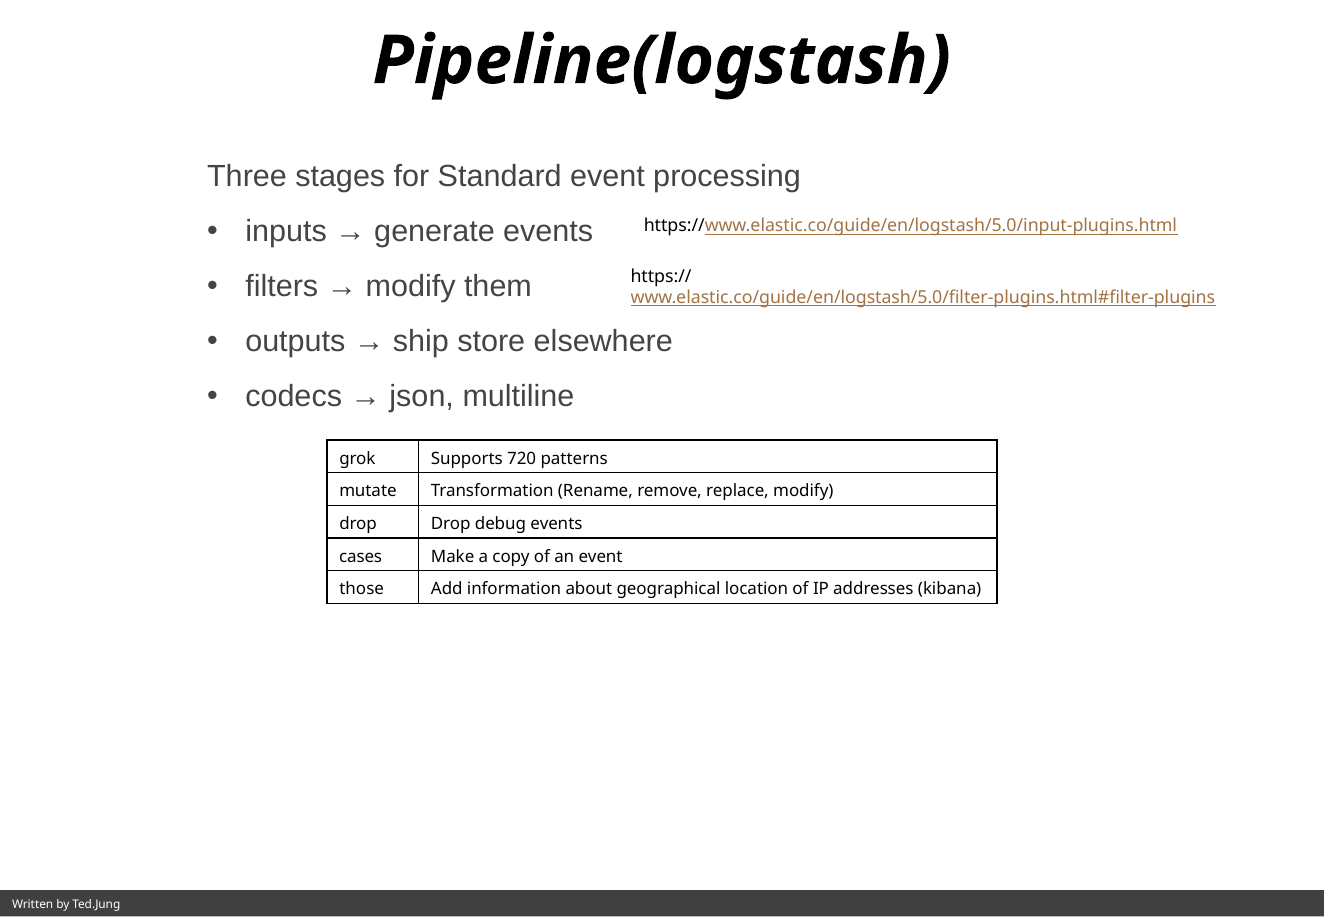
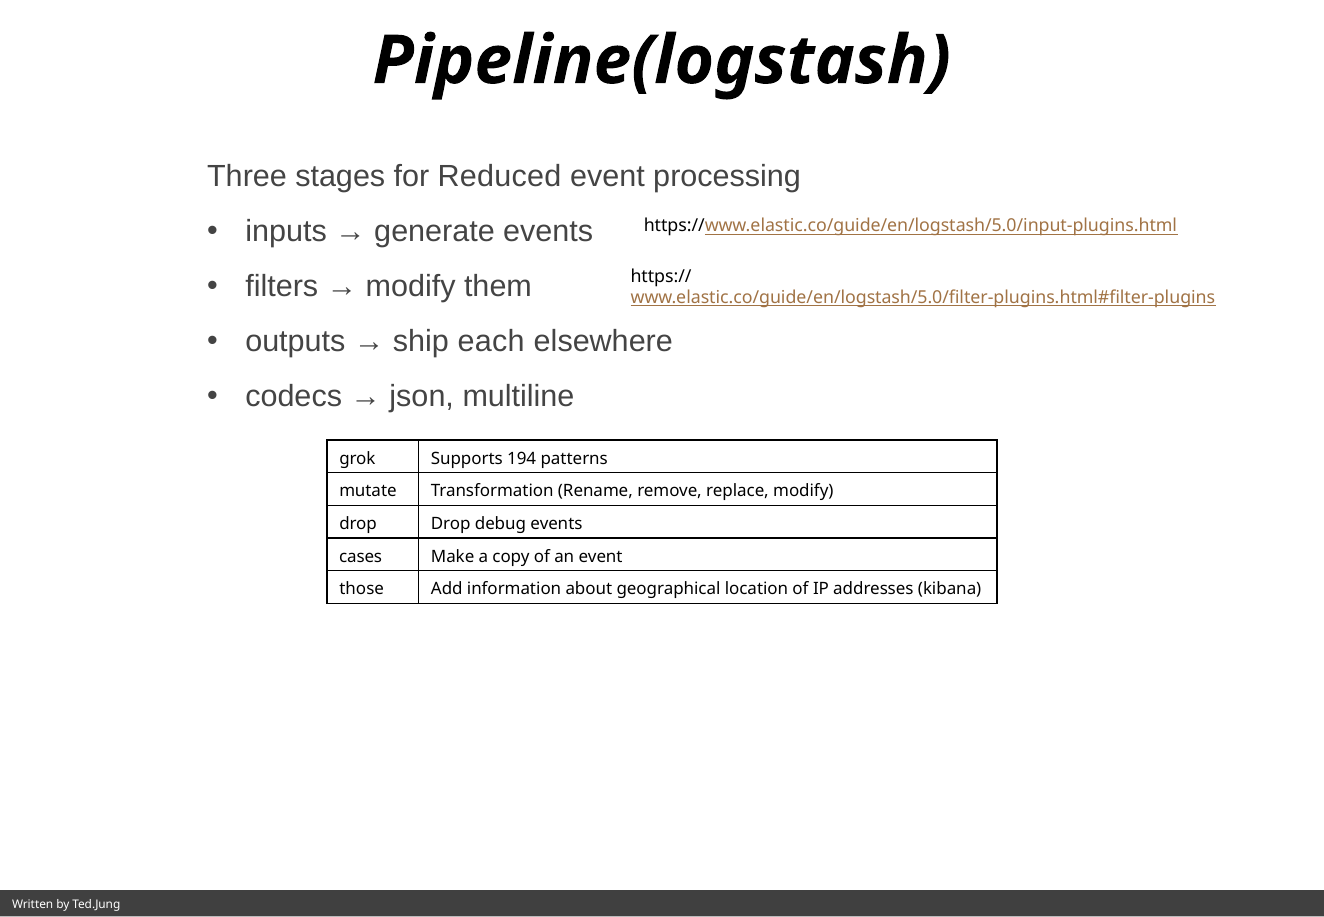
Standard: Standard -> Reduced
store: store -> each
720: 720 -> 194
